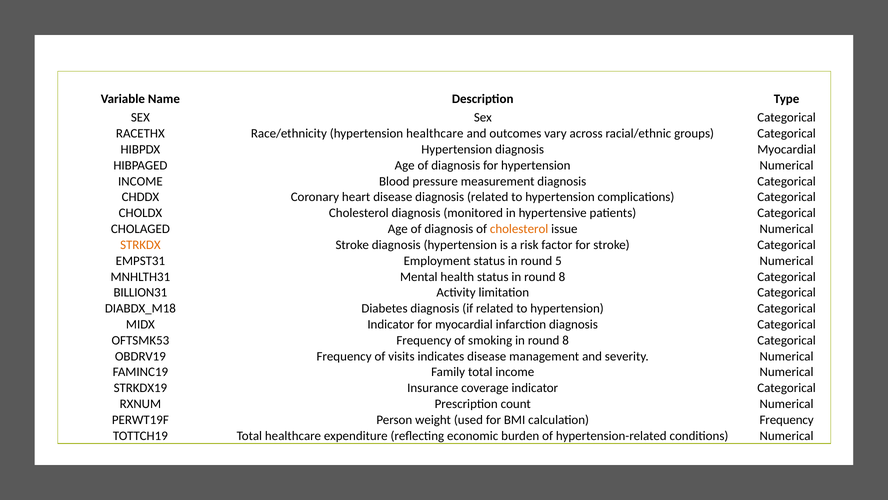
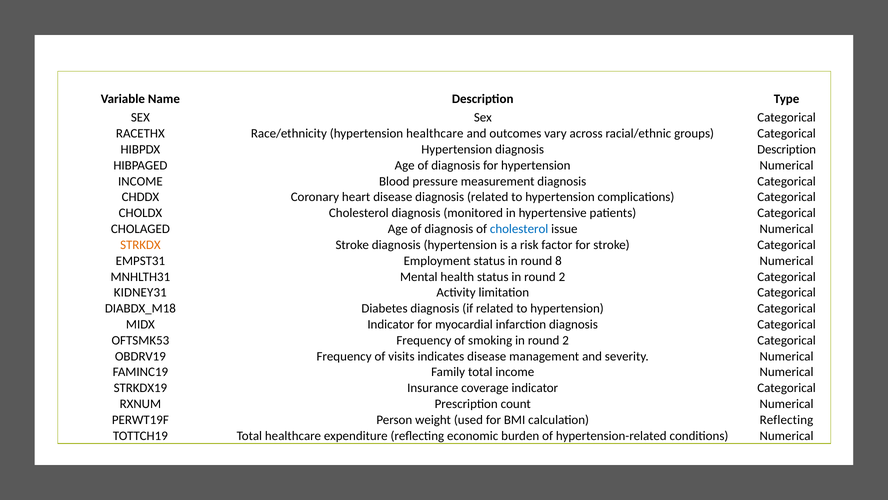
diagnosis Myocardial: Myocardial -> Description
cholesterol at (519, 229) colour: orange -> blue
5: 5 -> 8
status in round 8: 8 -> 2
BILLION31: BILLION31 -> KIDNEY31
smoking in round 8: 8 -> 2
calculation Frequency: Frequency -> Reflecting
